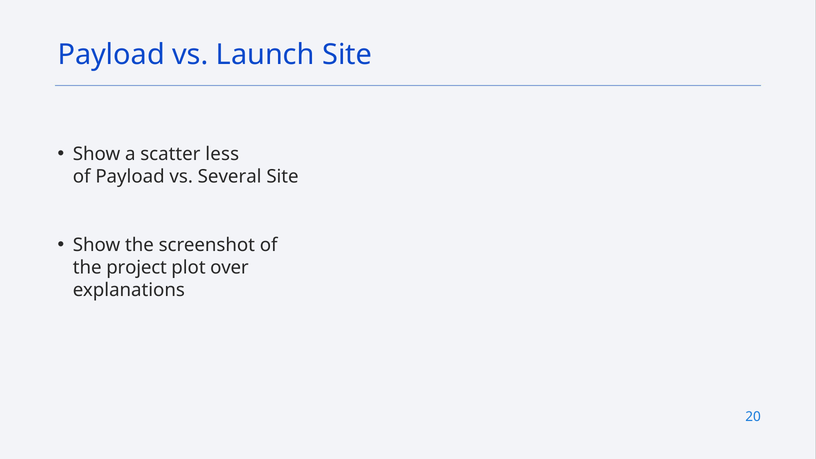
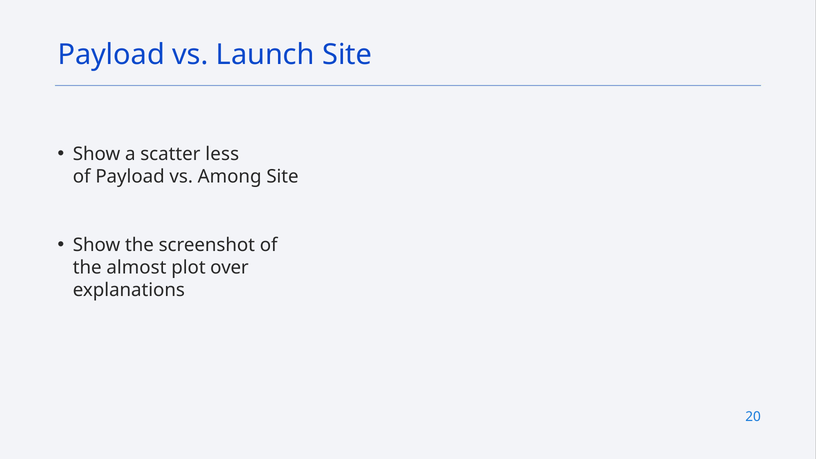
Several: Several -> Among
project: project -> almost
